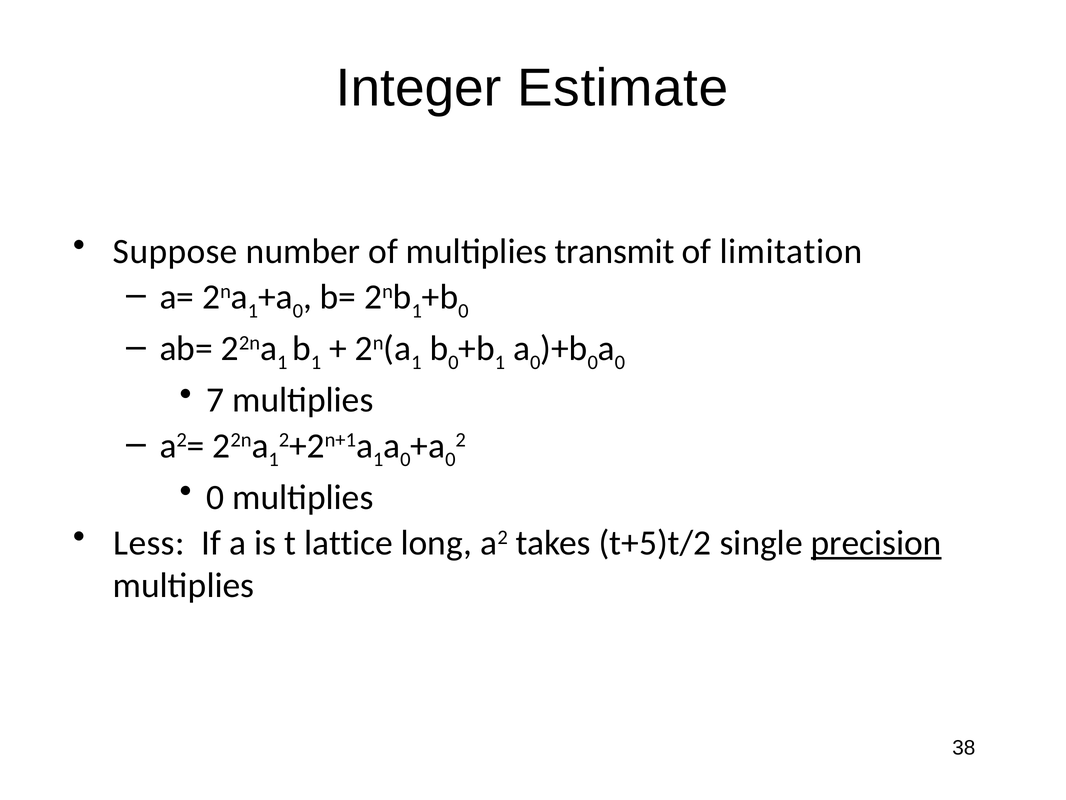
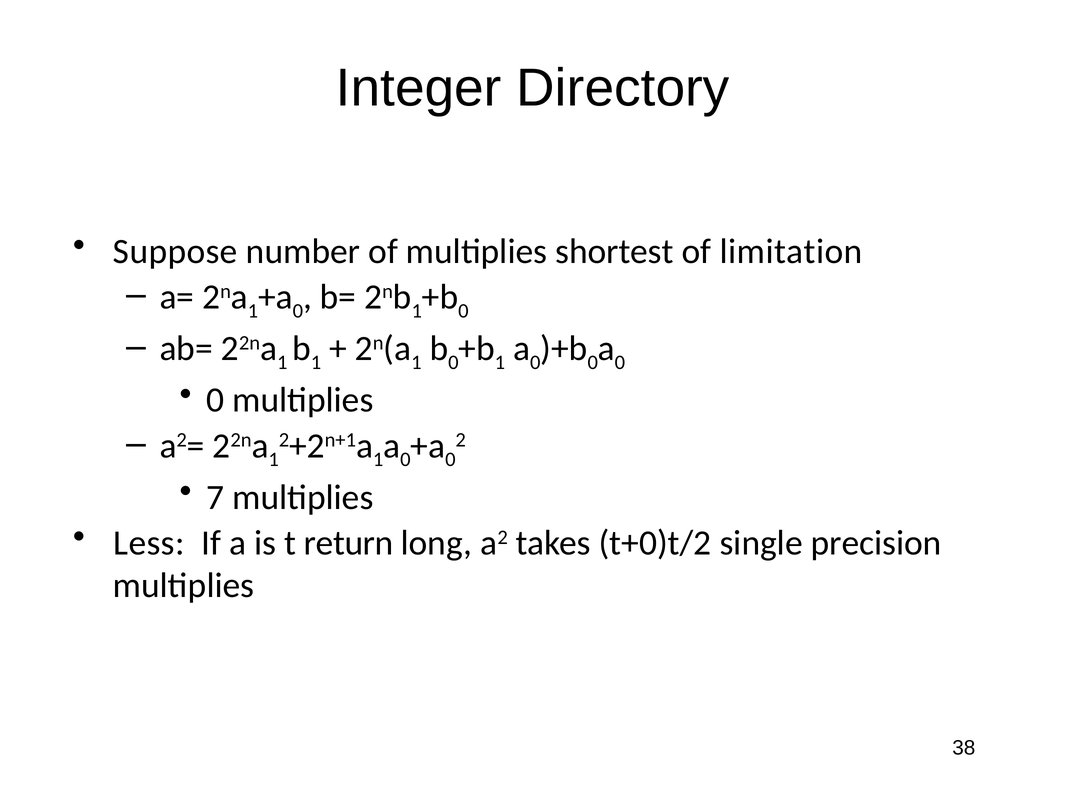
Estimate: Estimate -> Directory
transmit: transmit -> shortest
7 at (215, 400): 7 -> 0
0 at (215, 497): 0 -> 7
lattice: lattice -> return
t+5)t/2: t+5)t/2 -> t+0)t/2
precision underline: present -> none
